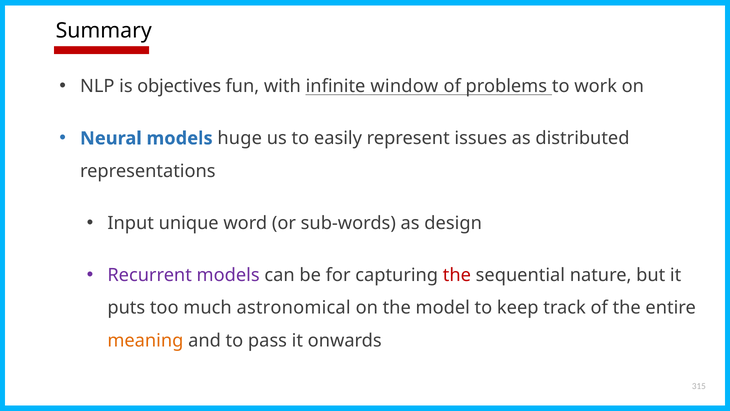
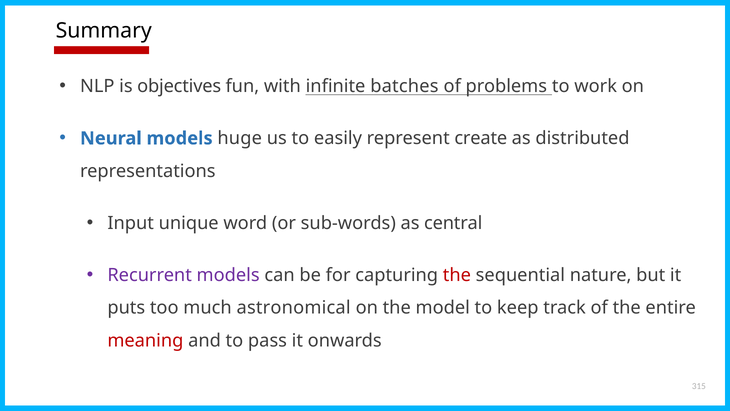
window: window -> batches
issues: issues -> create
design: design -> central
meaning colour: orange -> red
